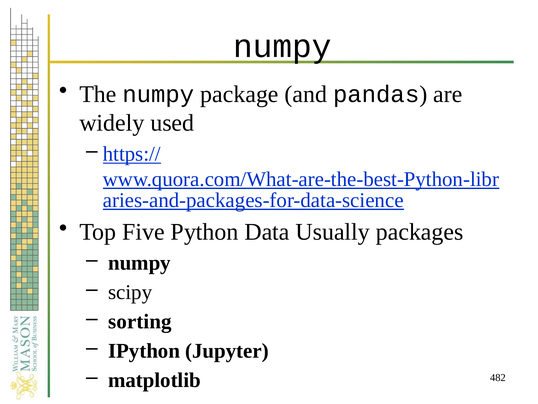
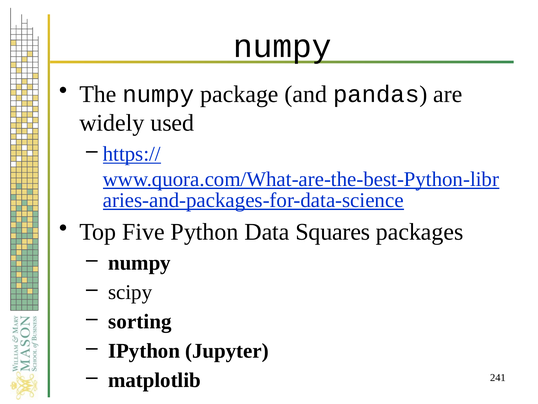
Usually: Usually -> Squares
482: 482 -> 241
